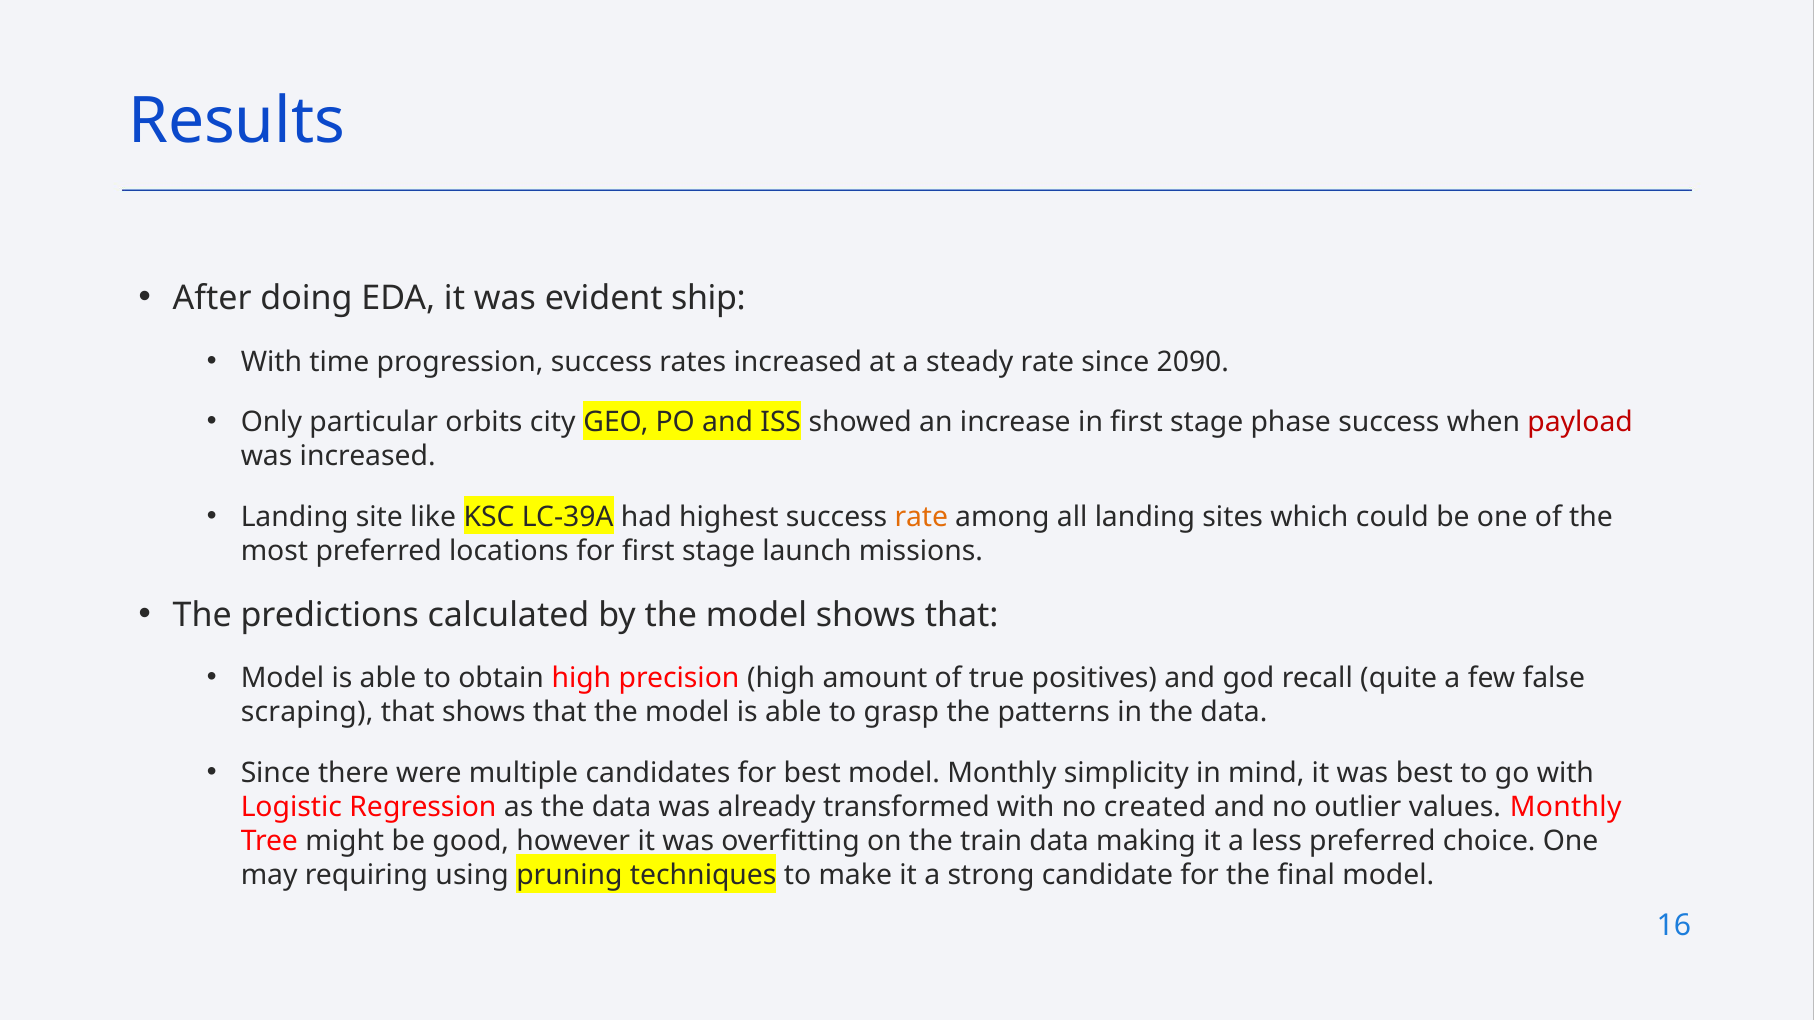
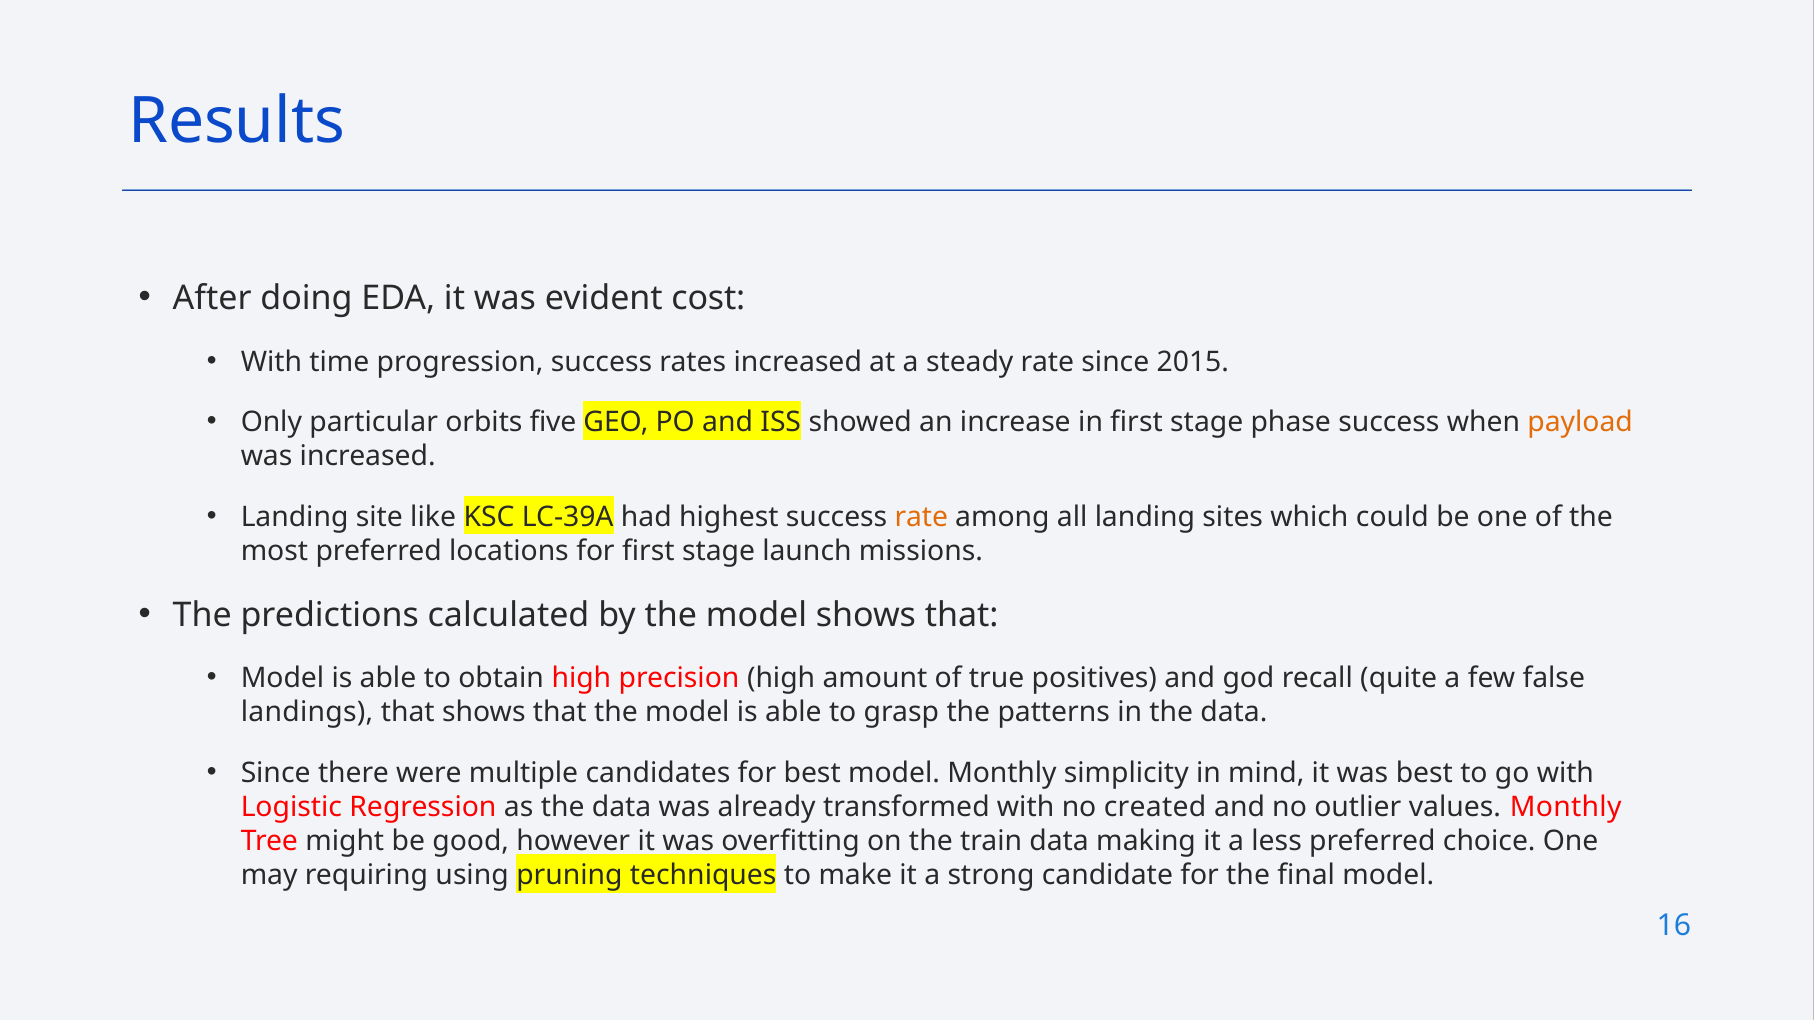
ship: ship -> cost
2090: 2090 -> 2015
city: city -> five
payload colour: red -> orange
scraping: scraping -> landings
